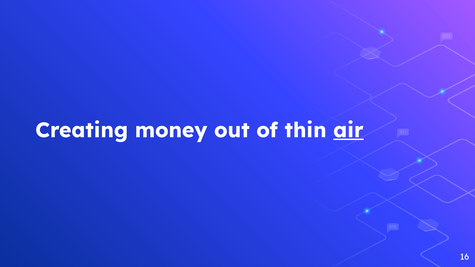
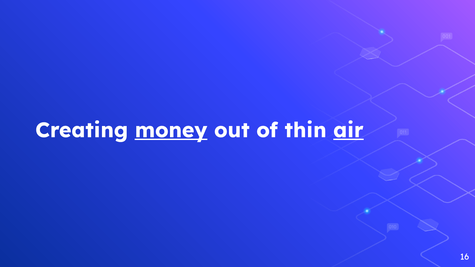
money underline: none -> present
